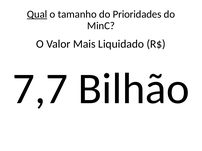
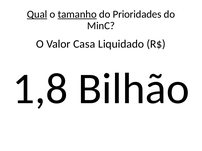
tamanho underline: none -> present
Mais: Mais -> Casa
7,7: 7,7 -> 1,8
